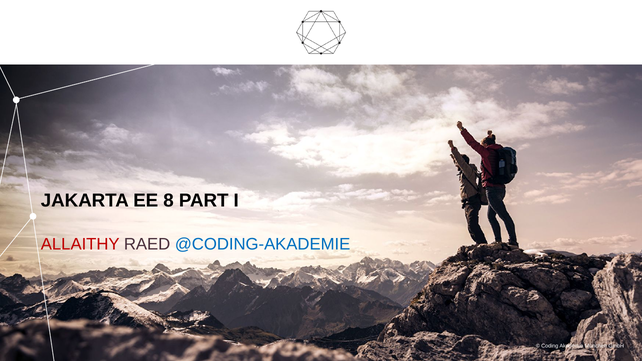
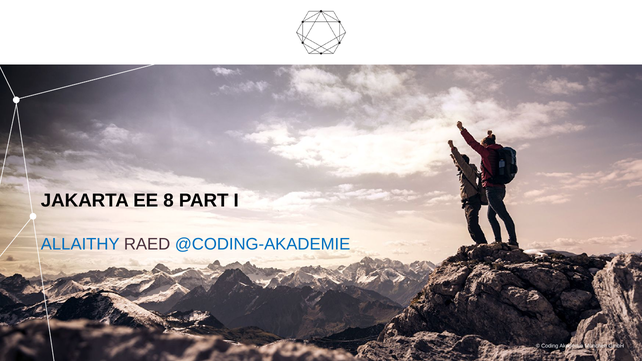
ALLAITHY colour: red -> blue
